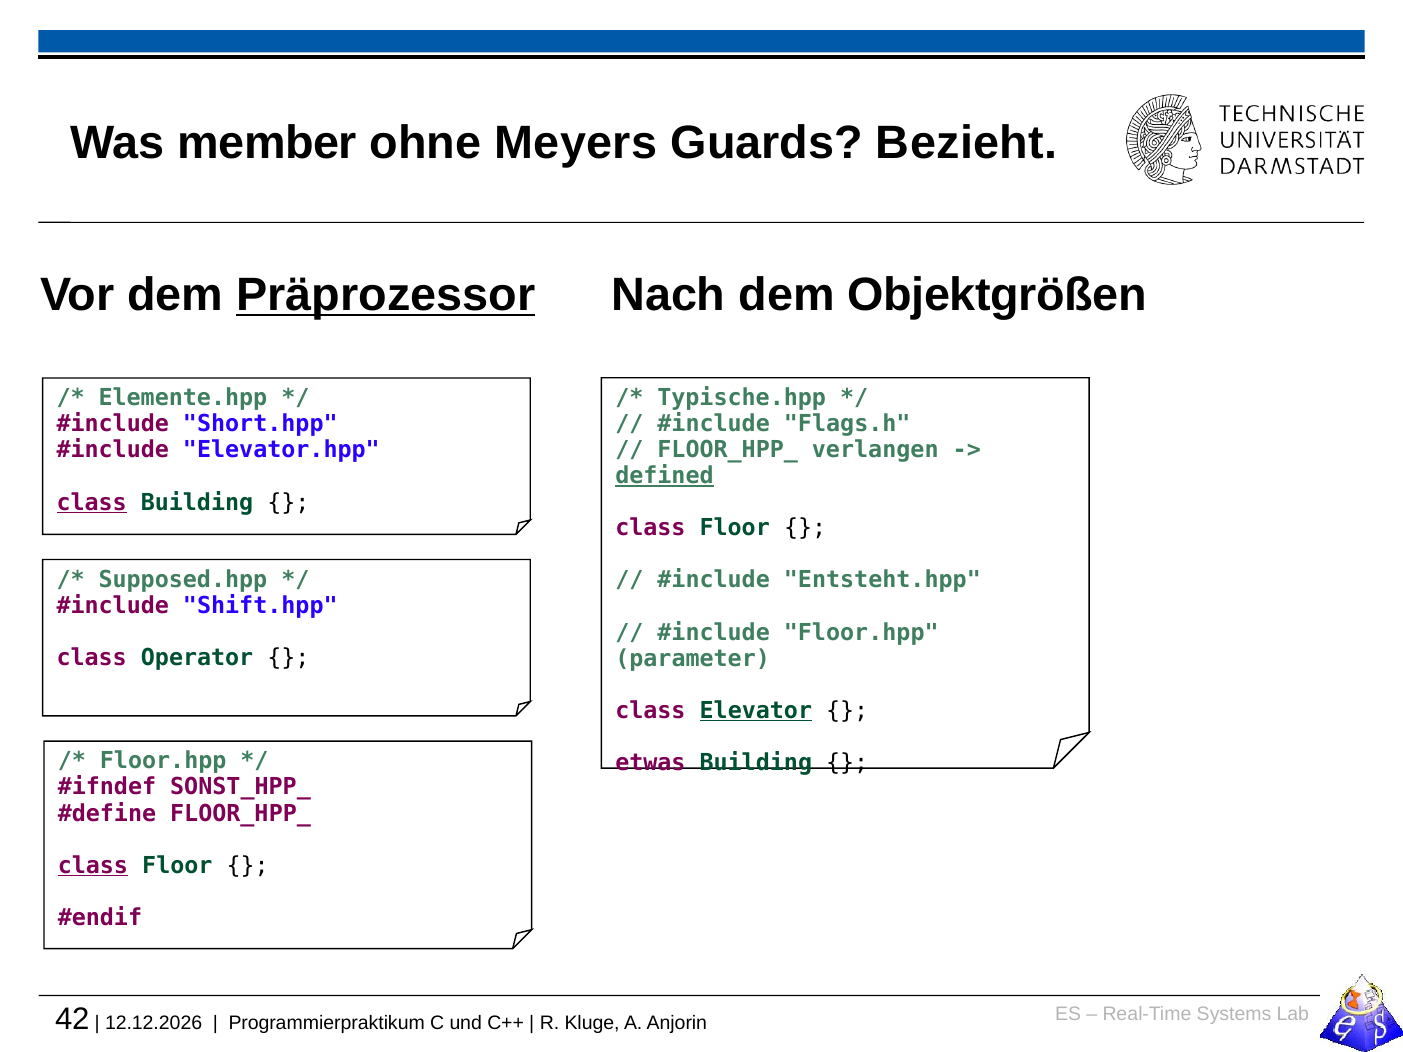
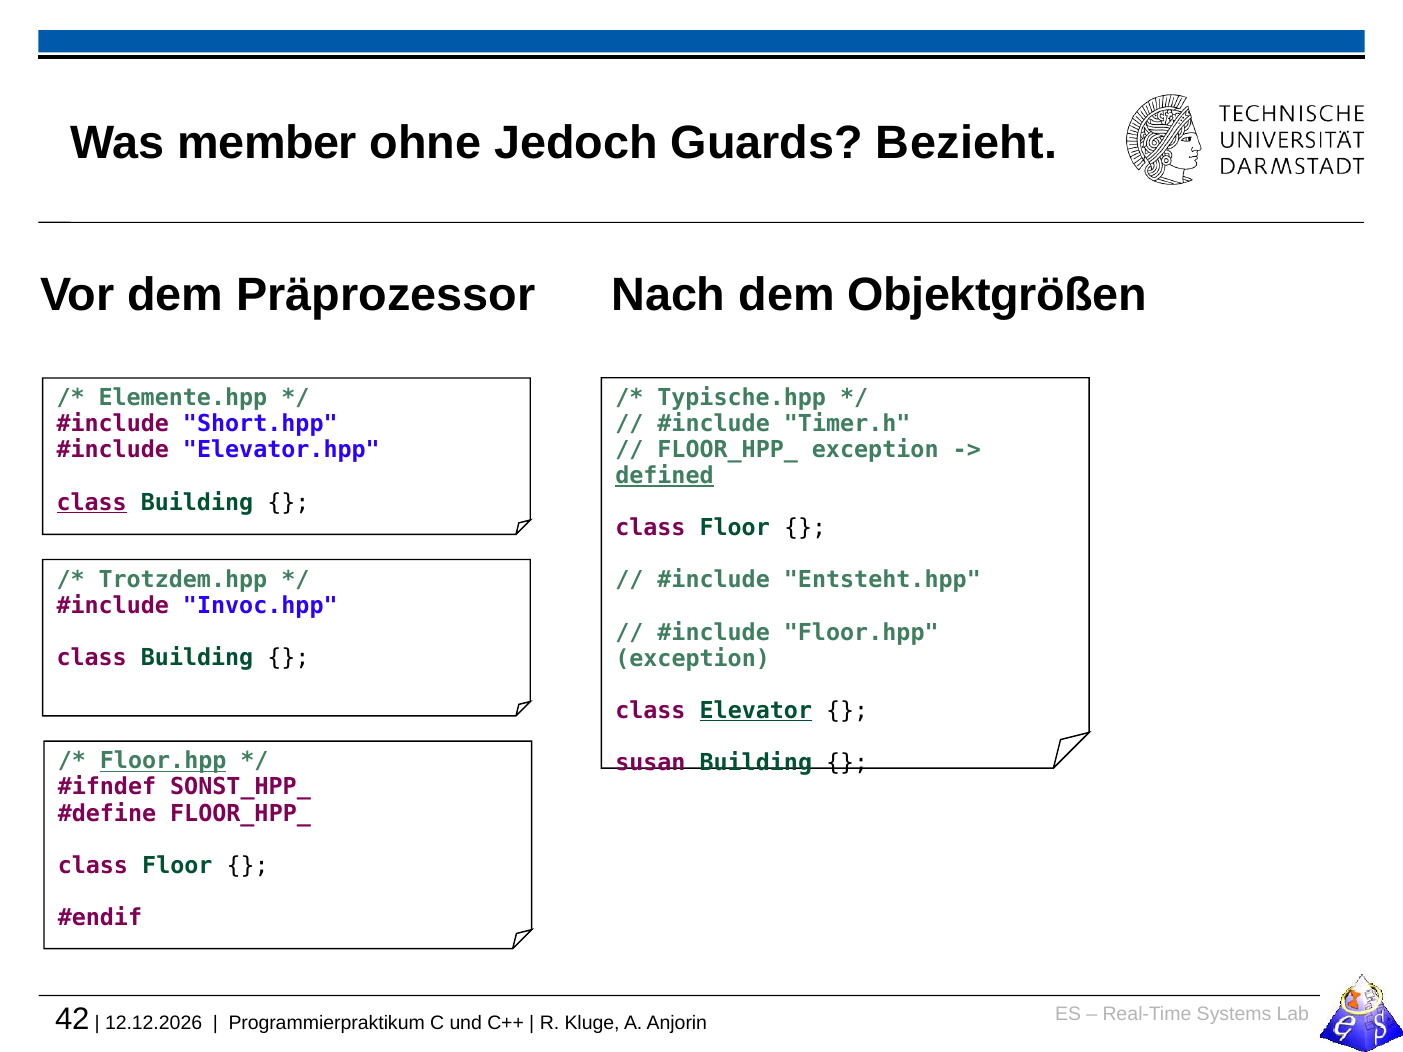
Meyers: Meyers -> Jedoch
Präprozessor underline: present -> none
Flags.h: Flags.h -> Timer.h
FLOOR_HPP_ verlangen: verlangen -> exception
Supposed.hpp: Supposed.hpp -> Trotzdem.hpp
Shift.hpp: Shift.hpp -> Invoc.hpp
Operator at (197, 658): Operator -> Building
parameter at (693, 659): parameter -> exception
Floor.hpp at (163, 761) underline: none -> present
etwas: etwas -> susan
class at (93, 866) underline: present -> none
